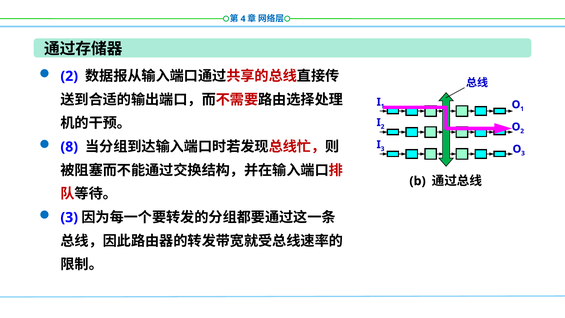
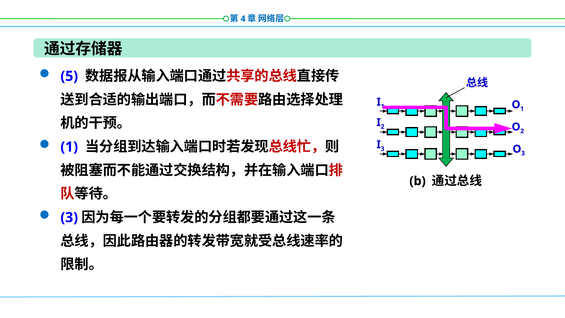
2 at (69, 76): 2 -> 5
8 at (69, 147): 8 -> 1
